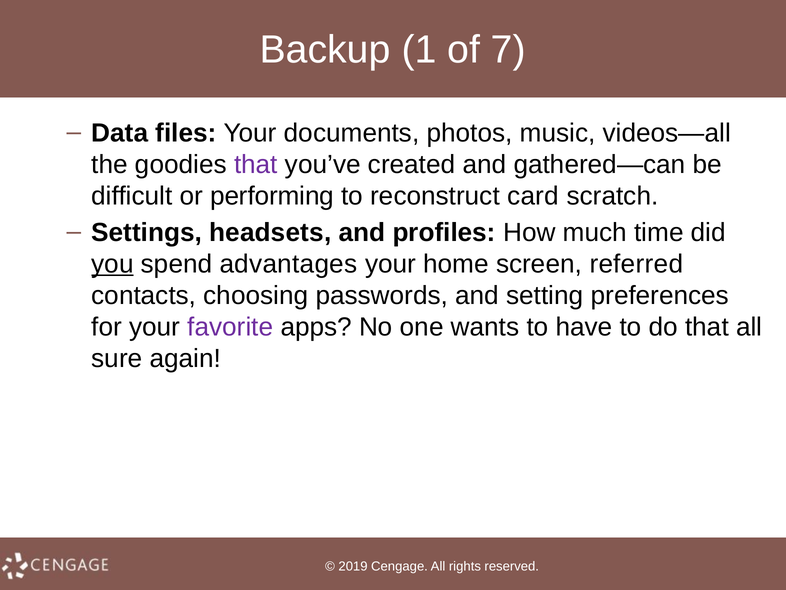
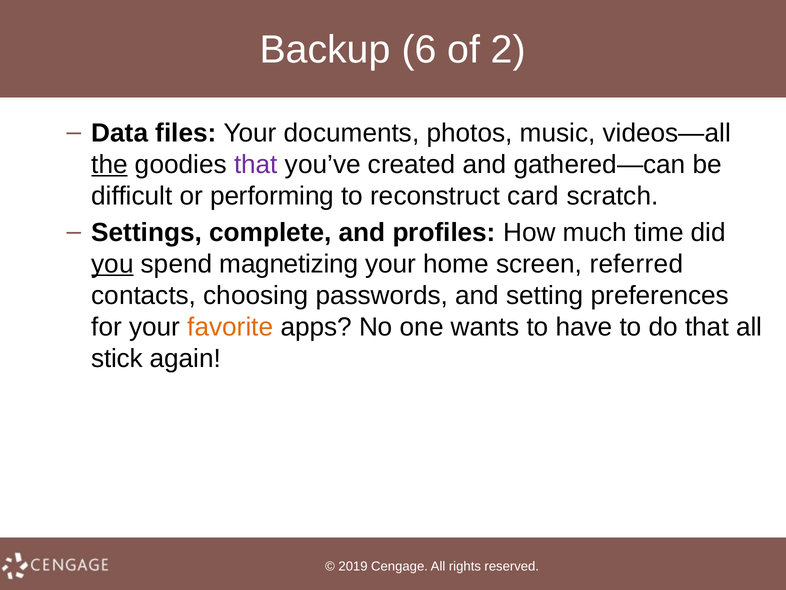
1: 1 -> 6
7: 7 -> 2
the underline: none -> present
headsets: headsets -> complete
advantages: advantages -> magnetizing
favorite colour: purple -> orange
sure: sure -> stick
